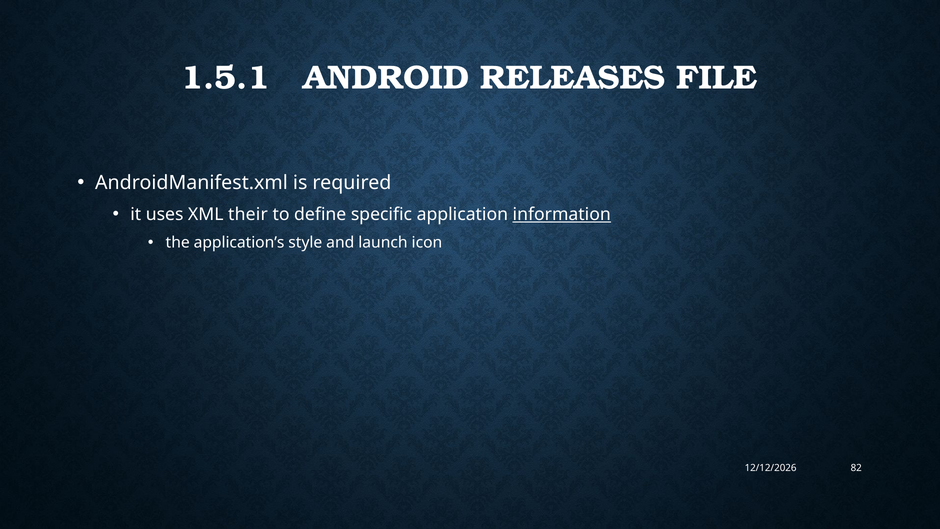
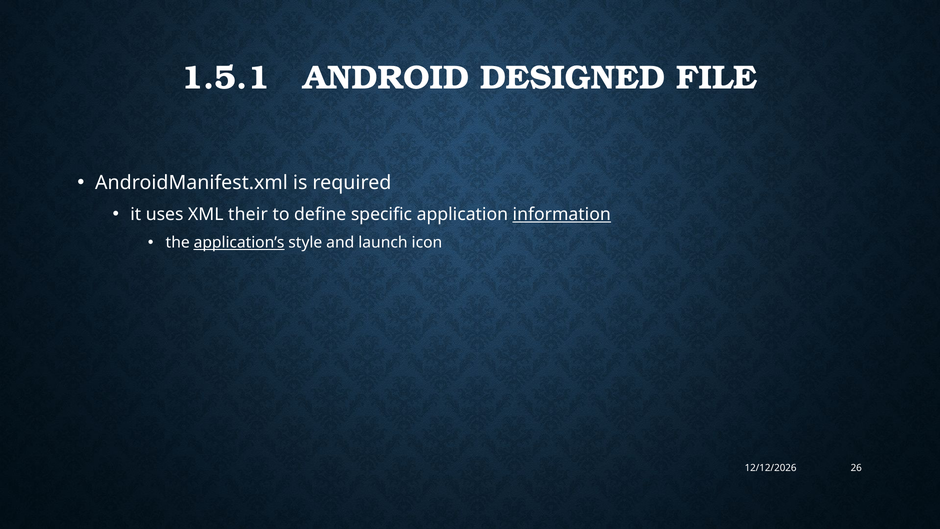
RELEASES: RELEASES -> DESIGNED
application’s underline: none -> present
82: 82 -> 26
